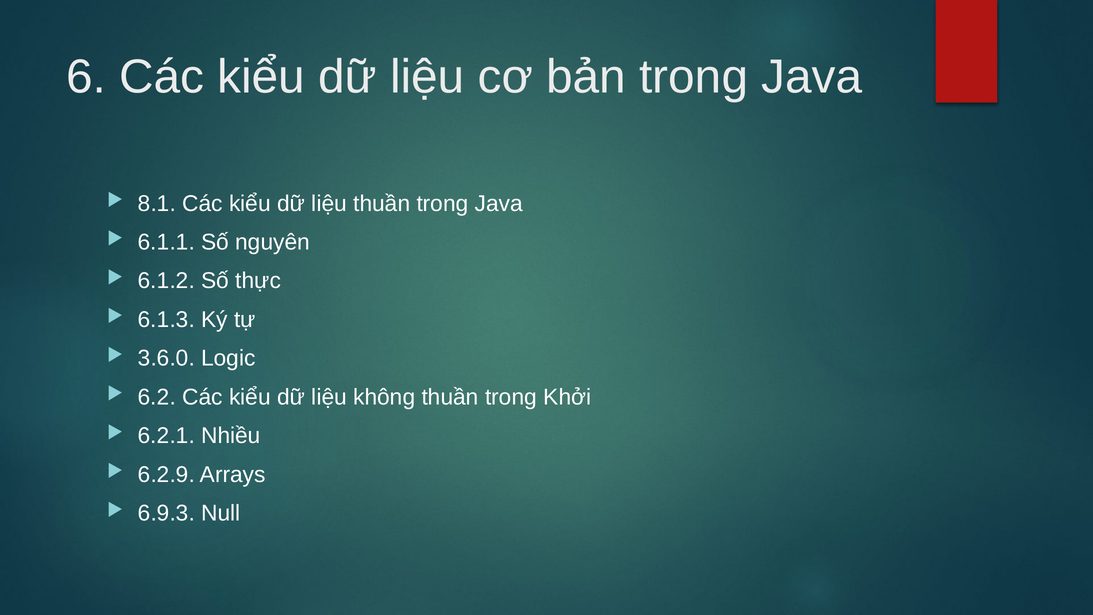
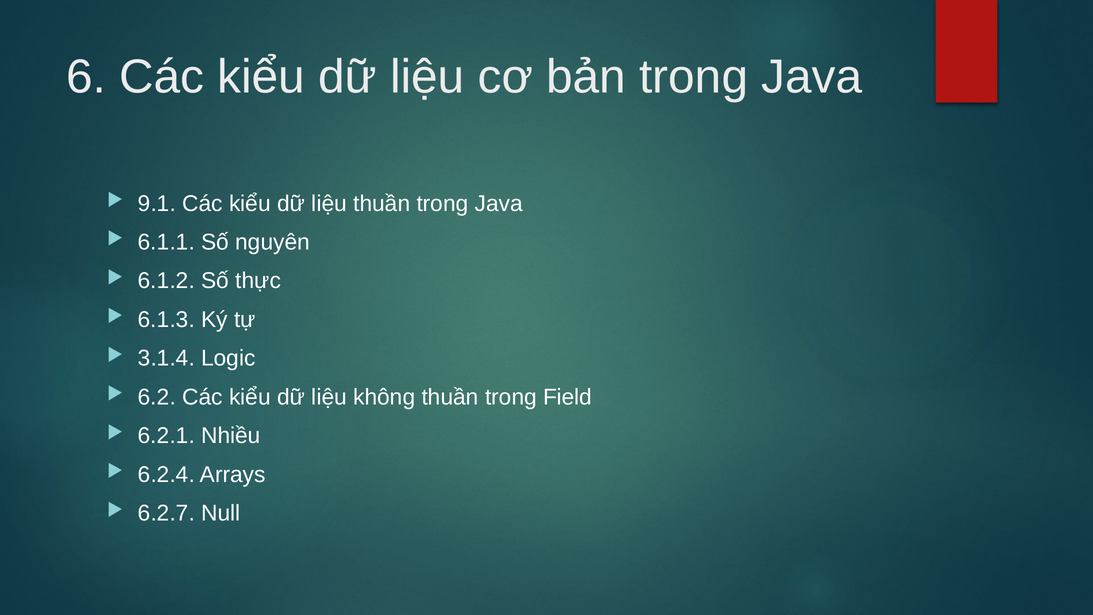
8.1: 8.1 -> 9.1
3.6.0: 3.6.0 -> 3.1.4
Khởi: Khởi -> Field
6.2.9: 6.2.9 -> 6.2.4
6.9.3: 6.9.3 -> 6.2.7
